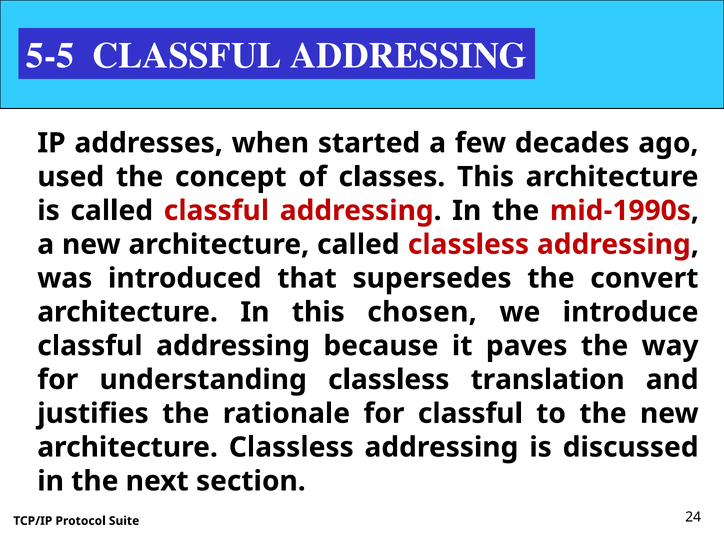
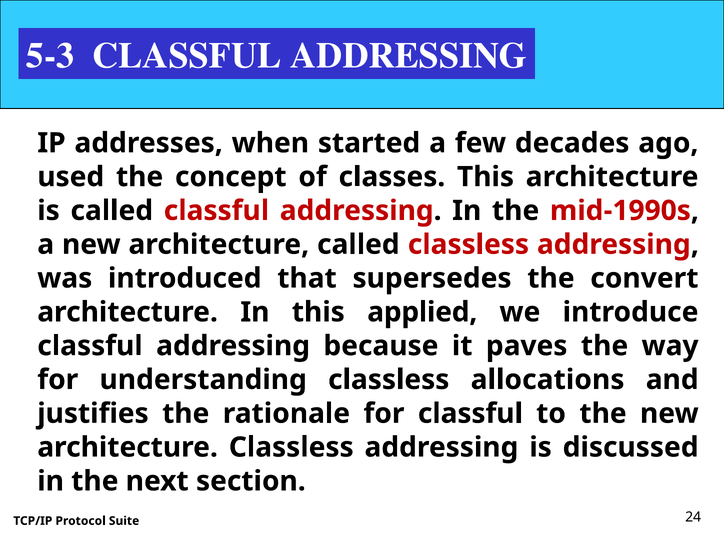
5-5: 5-5 -> 5-3
chosen: chosen -> applied
translation: translation -> allocations
